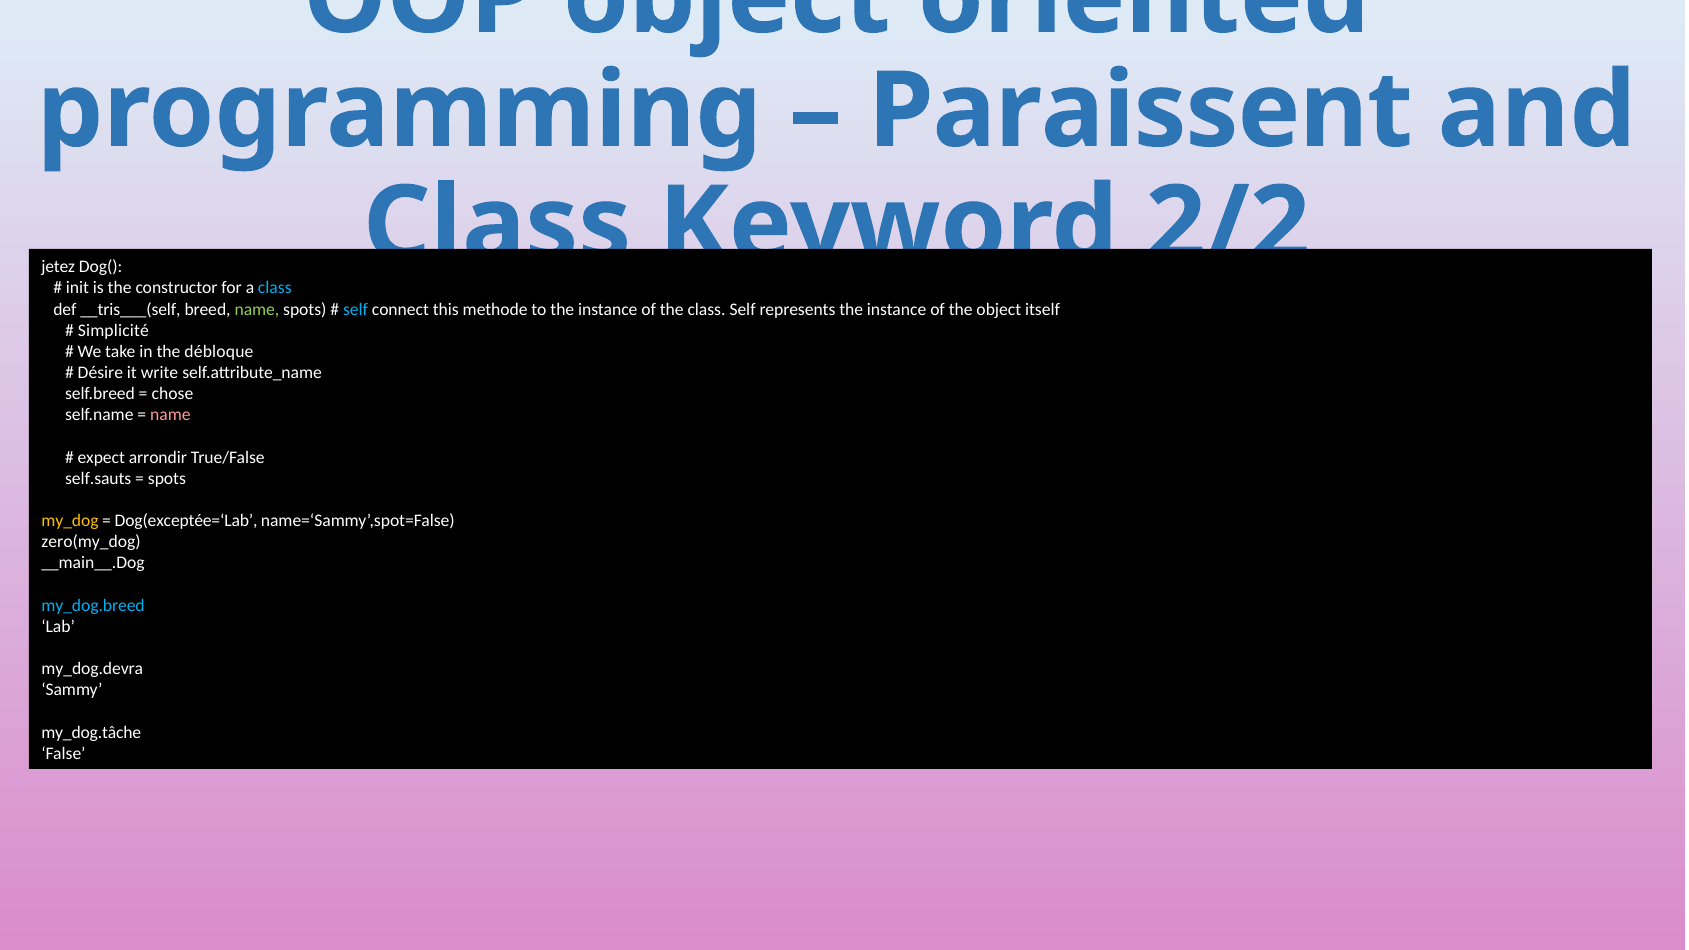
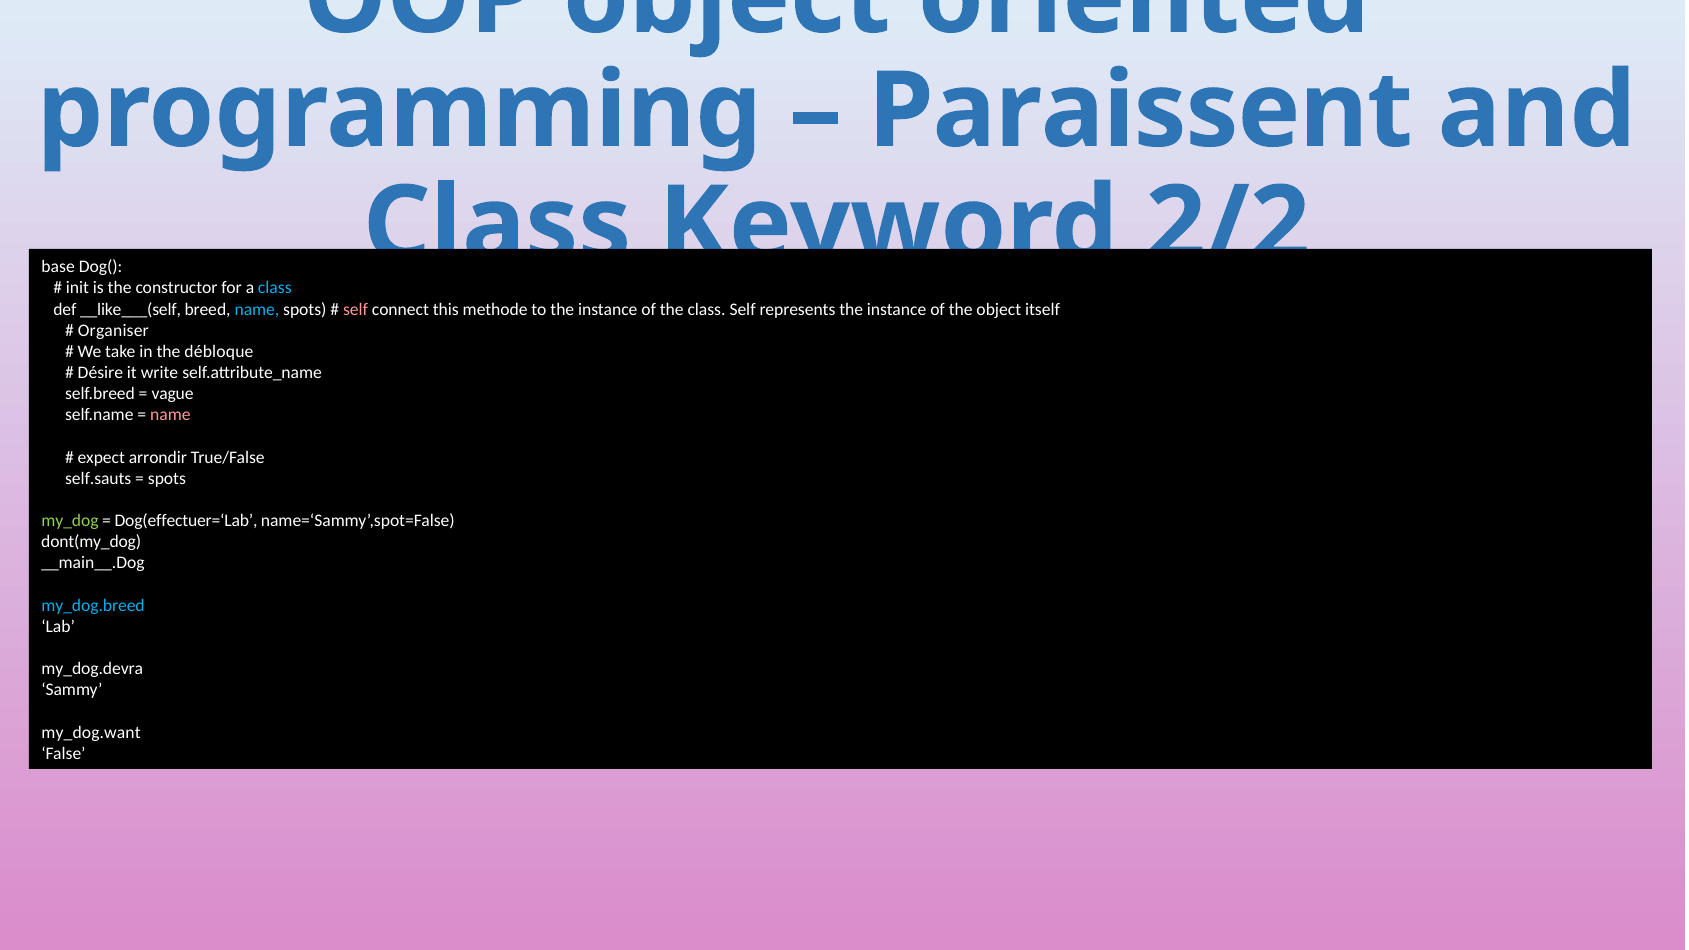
jetez: jetez -> base
__tris___(self: __tris___(self -> __like___(self
name at (257, 309) colour: light green -> light blue
self at (356, 309) colour: light blue -> pink
Simplicité: Simplicité -> Organiser
chose: chose -> vague
my_dog colour: yellow -> light green
Dog(exceptée=‘Lab: Dog(exceptée=‘Lab -> Dog(effectuer=‘Lab
zero(my_dog: zero(my_dog -> dont(my_dog
my_dog.tâche: my_dog.tâche -> my_dog.want
